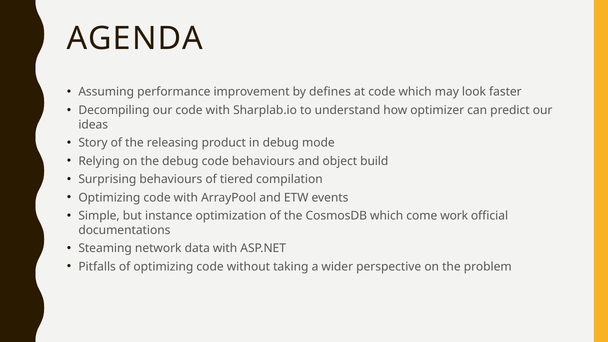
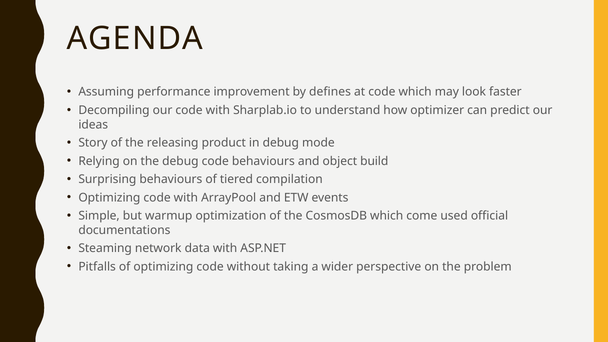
instance: instance -> warmup
work: work -> used
